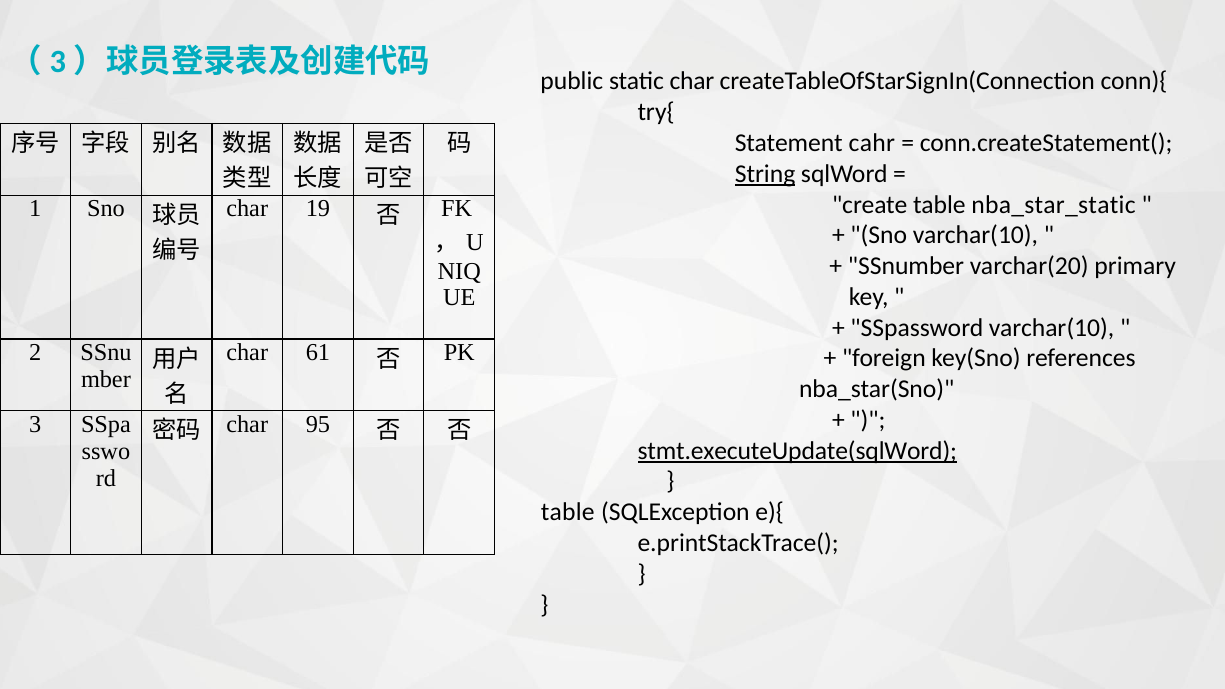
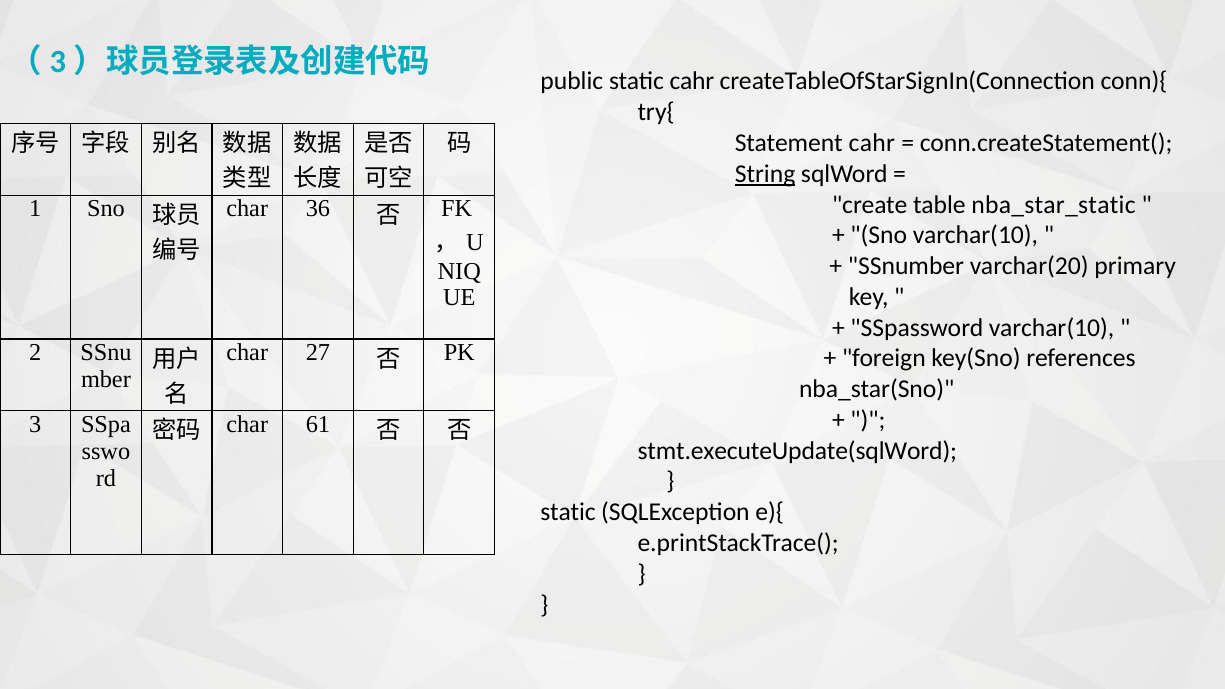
static char: char -> cahr
19: 19 -> 36
61: 61 -> 27
95: 95 -> 61
stmt.executeUpdate(sqlWord underline: present -> none
table at (568, 512): table -> static
